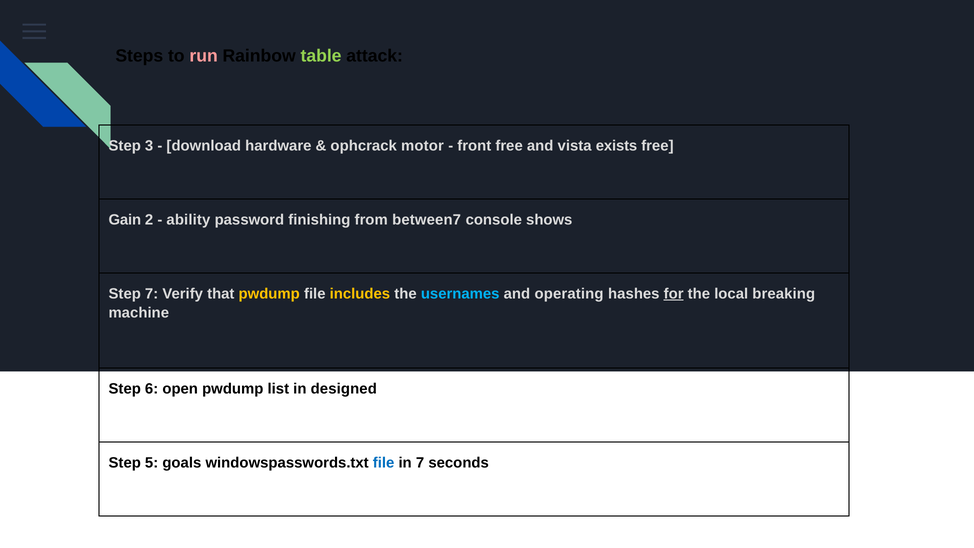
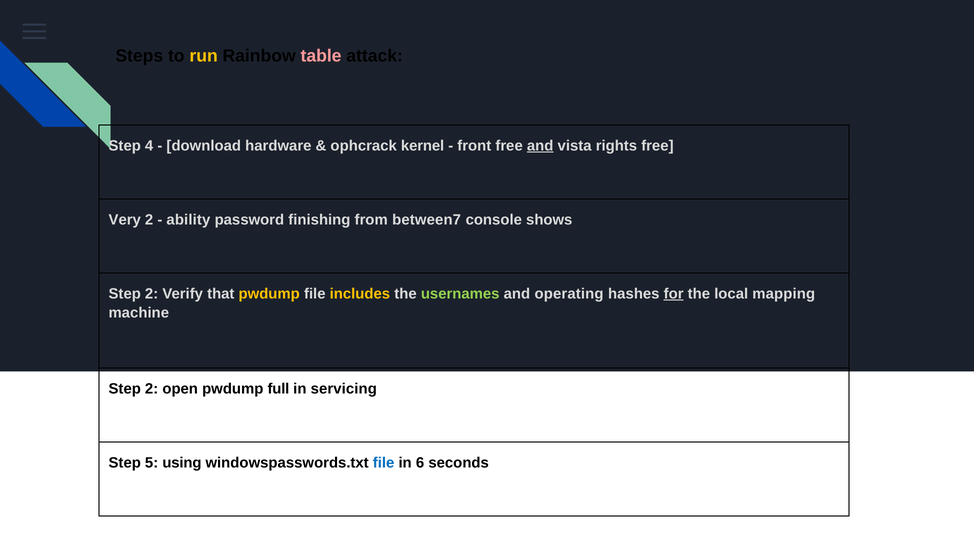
run colour: pink -> yellow
table colour: light green -> pink
3: 3 -> 4
motor: motor -> kernel
and at (540, 146) underline: none -> present
exists: exists -> rights
Gain: Gain -> Very
7 at (152, 294): 7 -> 2
usernames colour: light blue -> light green
breaking: breaking -> mapping
6 at (152, 389): 6 -> 2
list: list -> full
designed: designed -> servicing
goals: goals -> using
in 7: 7 -> 6
